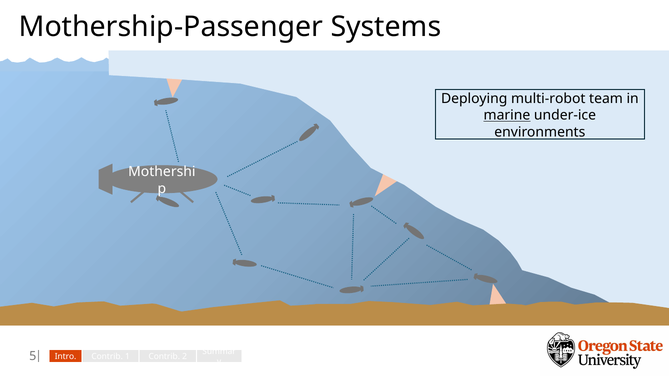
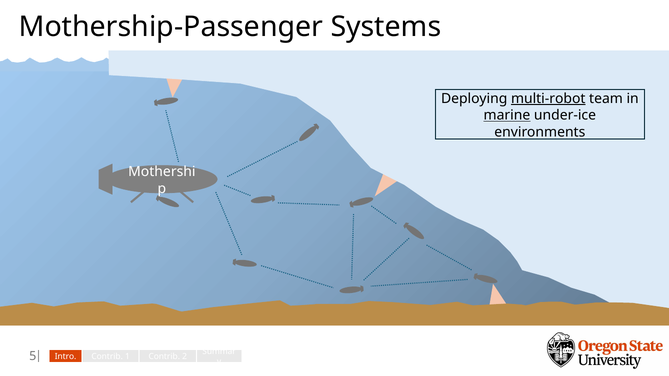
multi-robot underline: none -> present
